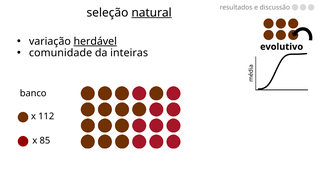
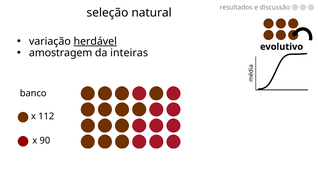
natural underline: present -> none
comunidade: comunidade -> amostragem
85: 85 -> 90
